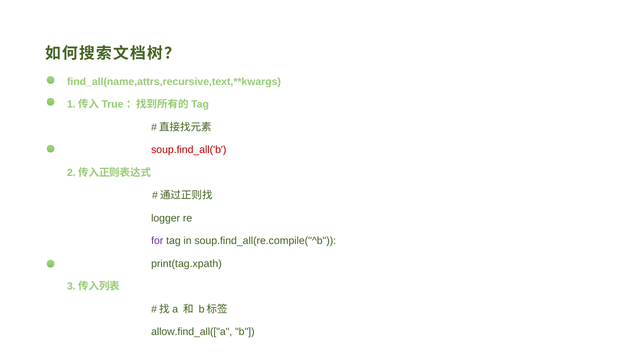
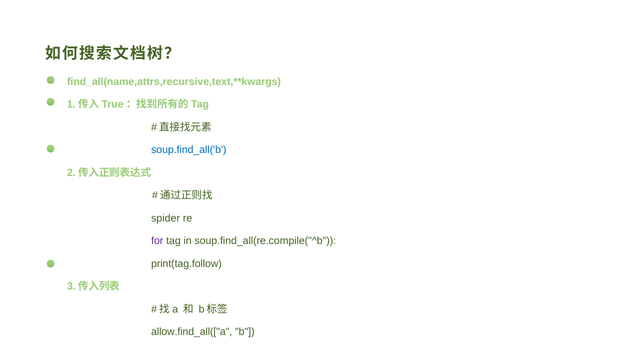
soup.find_all('b colour: red -> blue
logger: logger -> spider
print(tag.xpath: print(tag.xpath -> print(tag.follow
